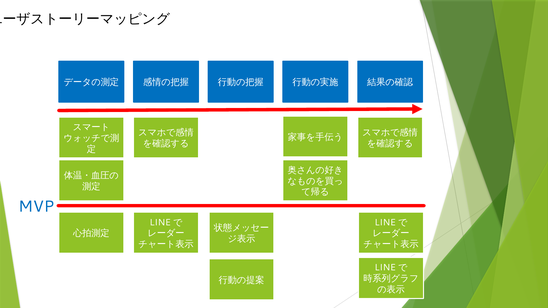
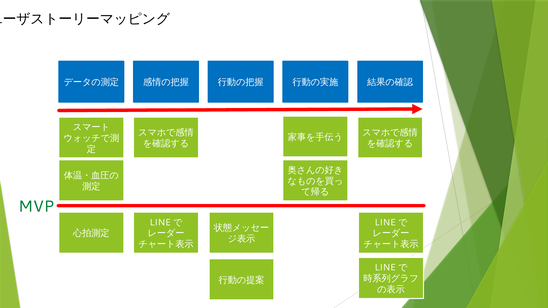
MVP colour: blue -> green
